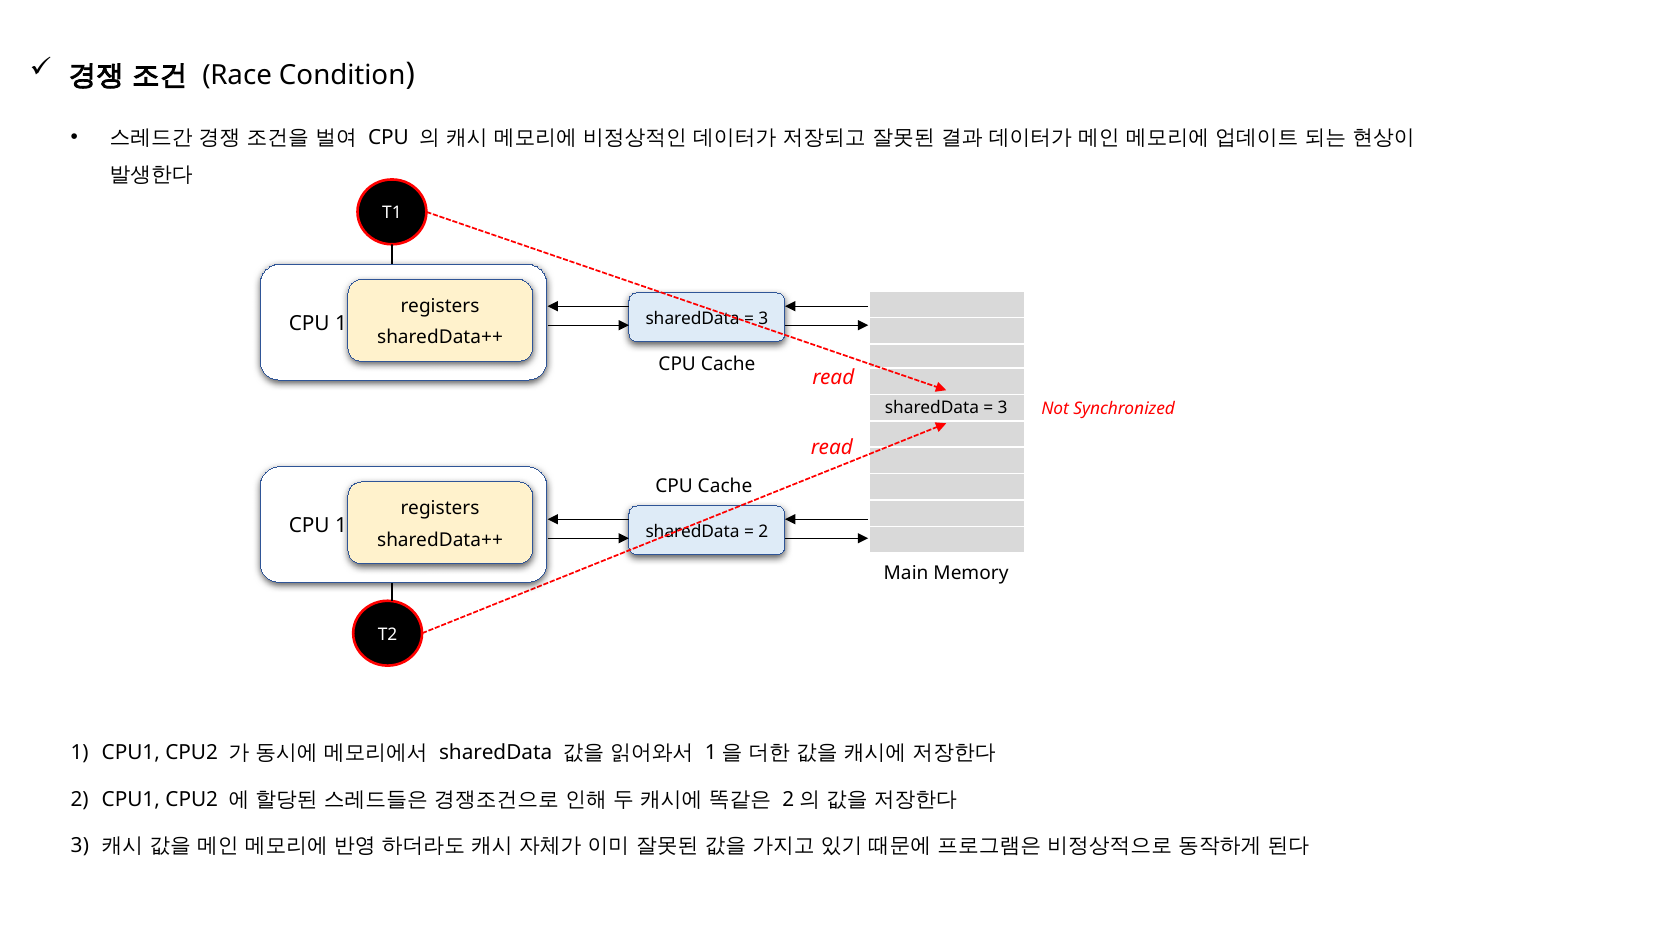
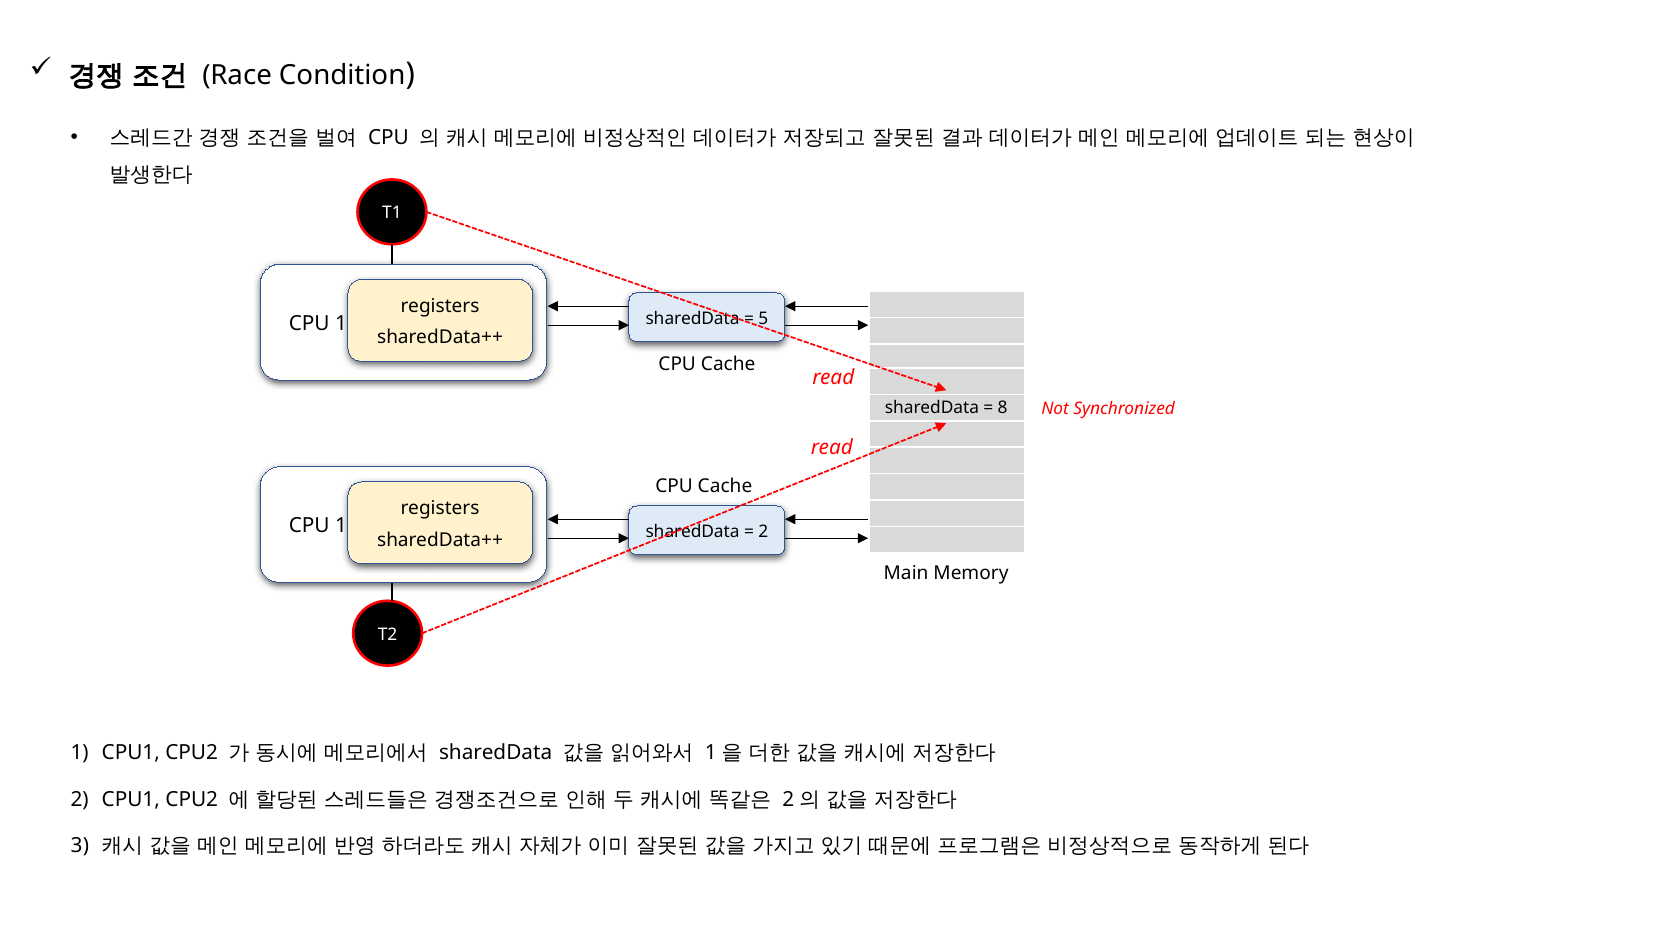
3 at (763, 318): 3 -> 5
3 at (1003, 408): 3 -> 8
